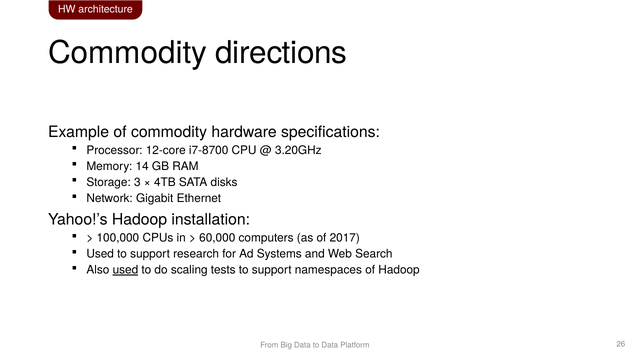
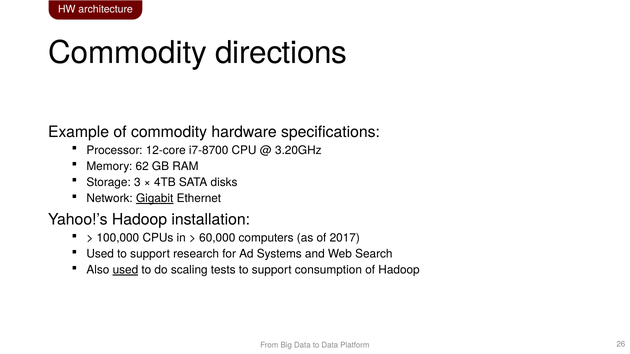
14: 14 -> 62
Gigabit underline: none -> present
namespaces: namespaces -> consumption
